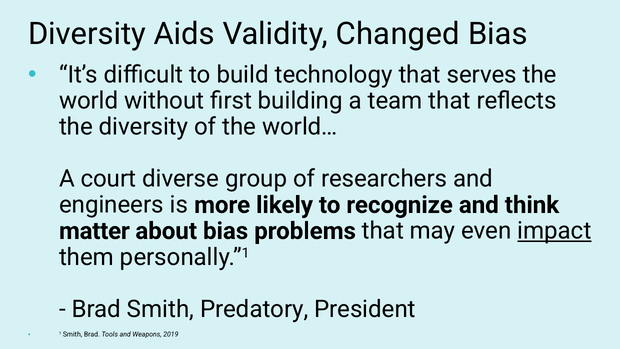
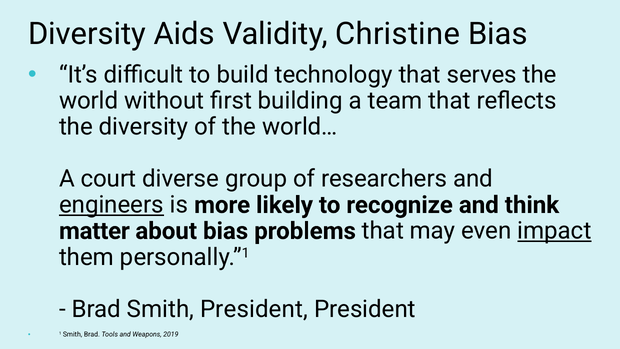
Changed: Changed -> Christine
engineers underline: none -> present
Smith Predatory: Predatory -> President
